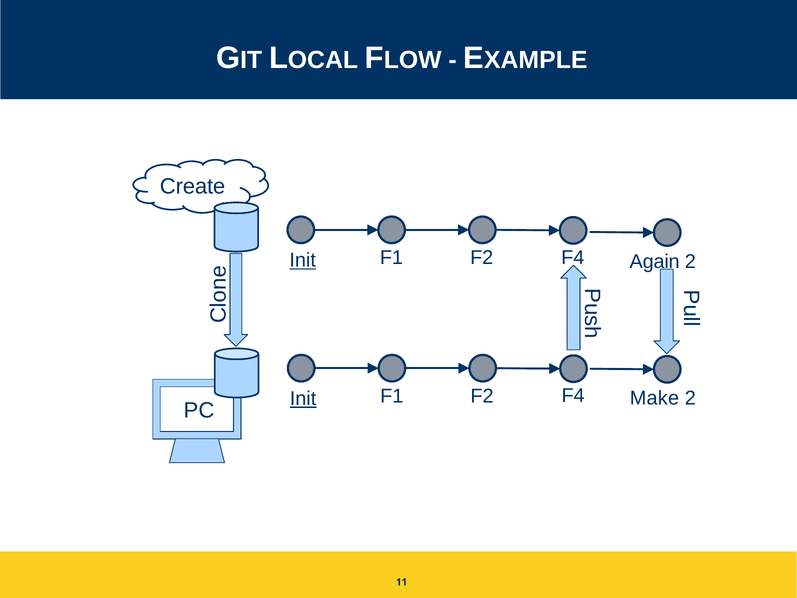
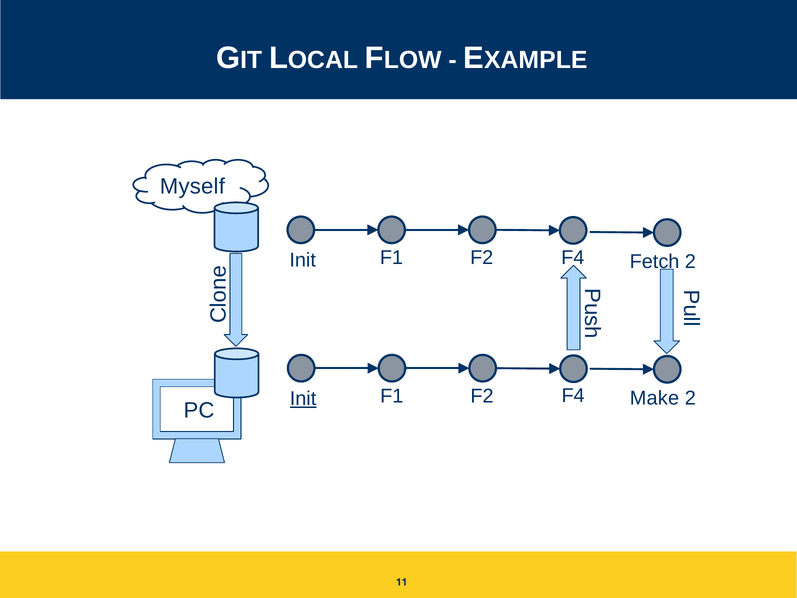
Create: Create -> Myself
Init at (303, 260) underline: present -> none
Again: Again -> Fetch
